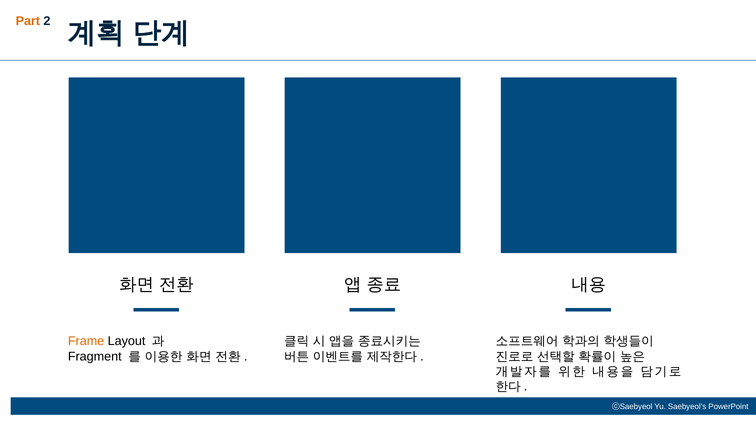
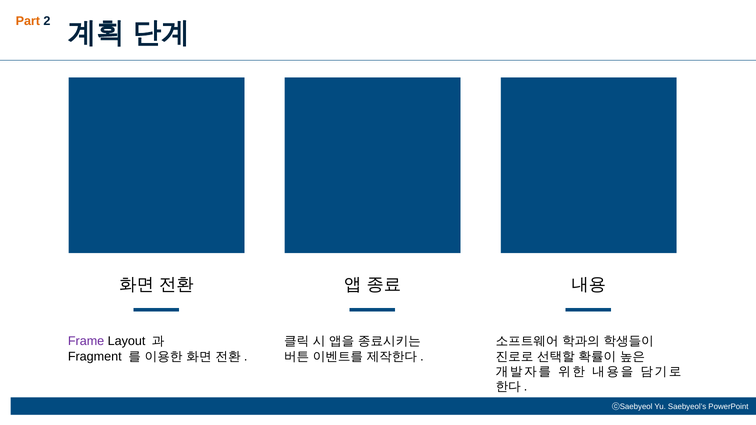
Frame colour: orange -> purple
